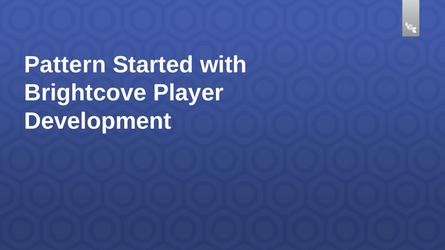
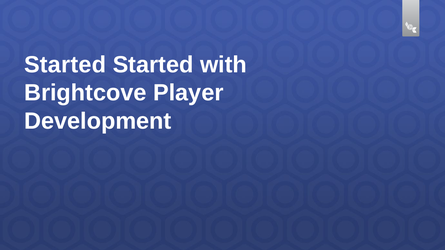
Pattern at (65, 65): Pattern -> Started
